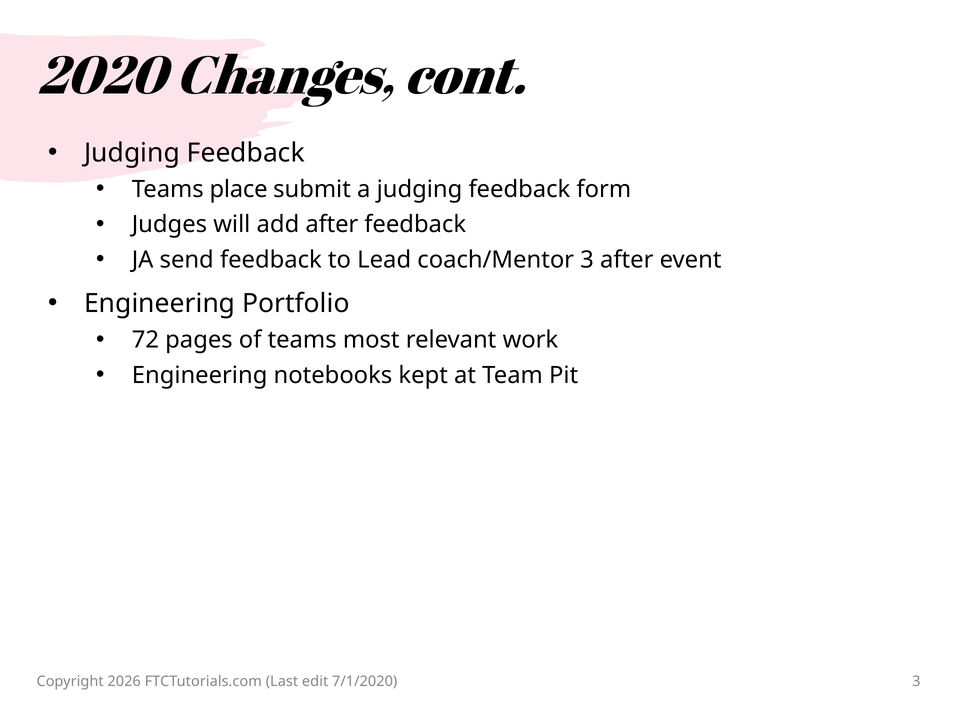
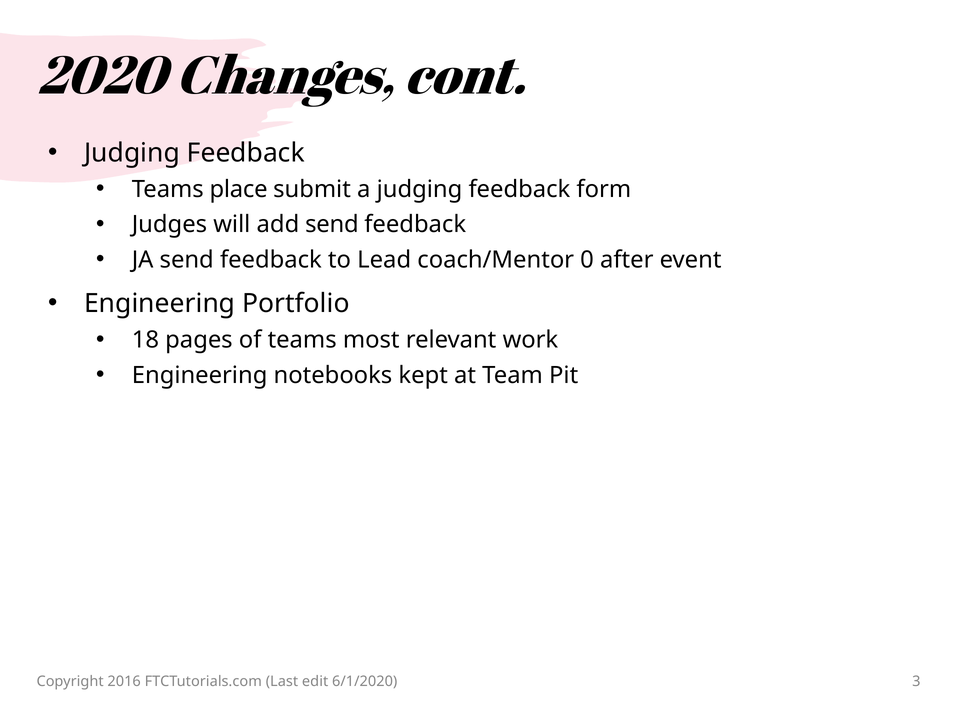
add after: after -> send
coach/Mentor 3: 3 -> 0
72: 72 -> 18
2026: 2026 -> 2016
7/1/2020: 7/1/2020 -> 6/1/2020
